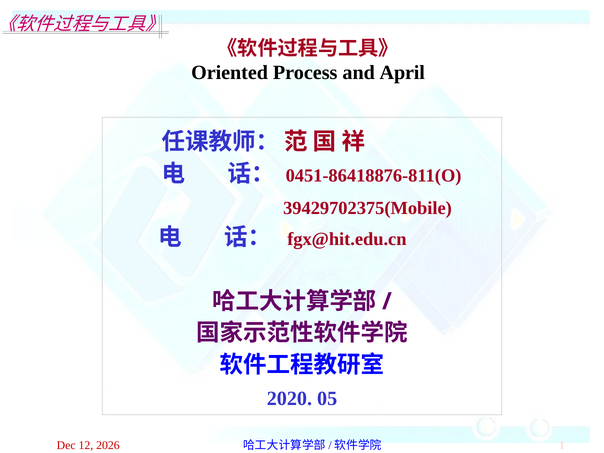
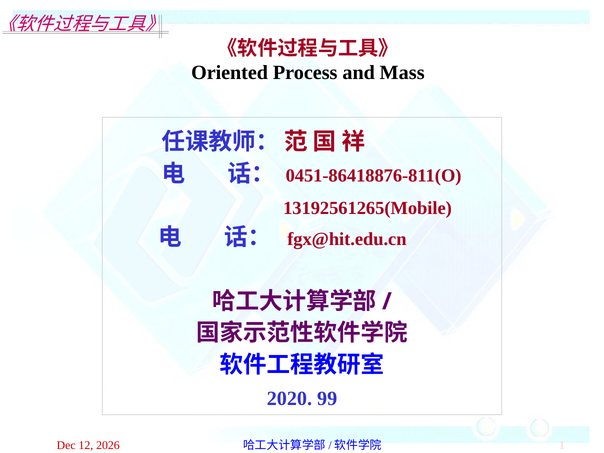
April: April -> Mass
39429702375(Mobile: 39429702375(Mobile -> 13192561265(Mobile
05: 05 -> 99
